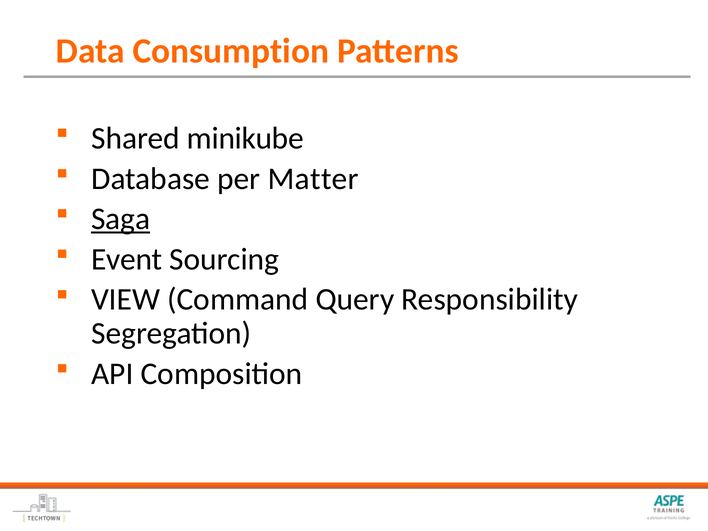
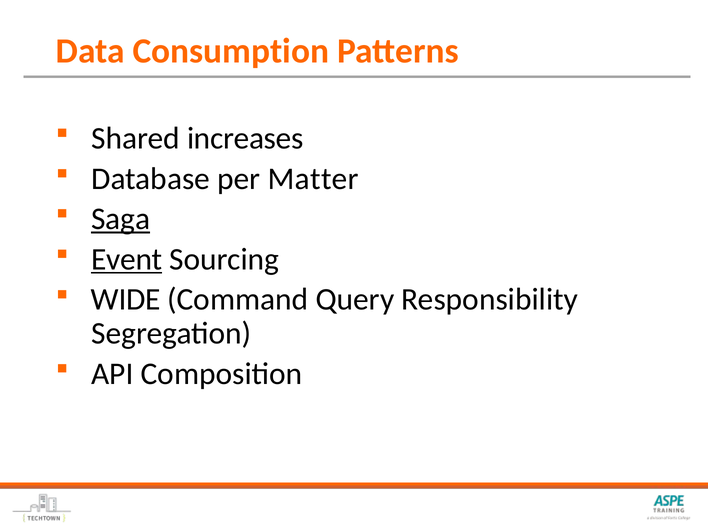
minikube: minikube -> increases
Event underline: none -> present
VIEW: VIEW -> WIDE
